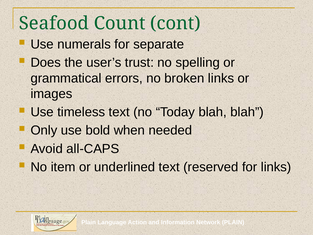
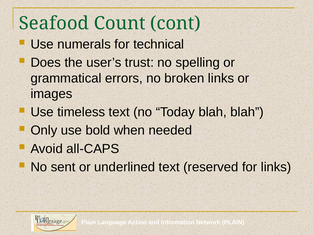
separate: separate -> technical
item: item -> sent
